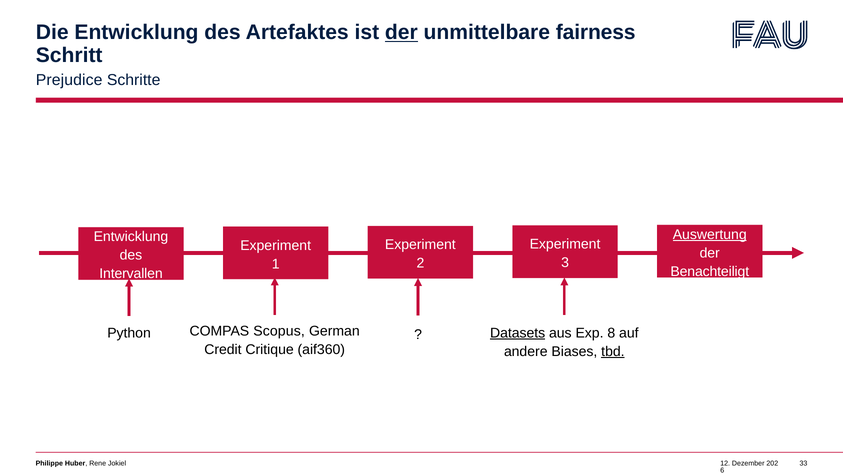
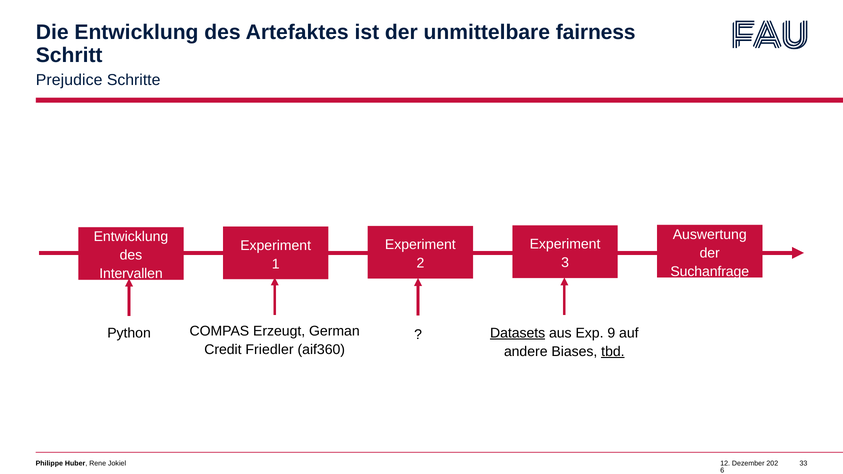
der at (401, 32) underline: present -> none
Auswertung underline: present -> none
Benachteiligt: Benachteiligt -> Suchanfrage
Scopus: Scopus -> Erzeugt
8: 8 -> 9
Critique: Critique -> Friedler
